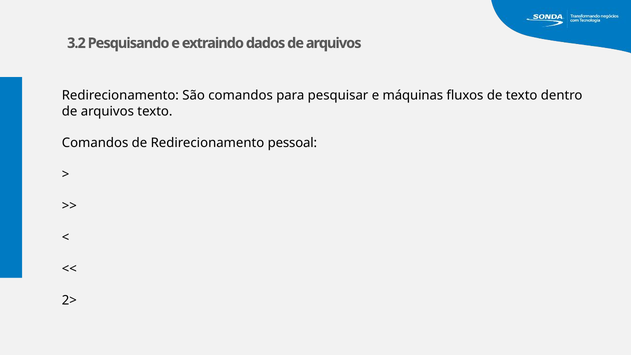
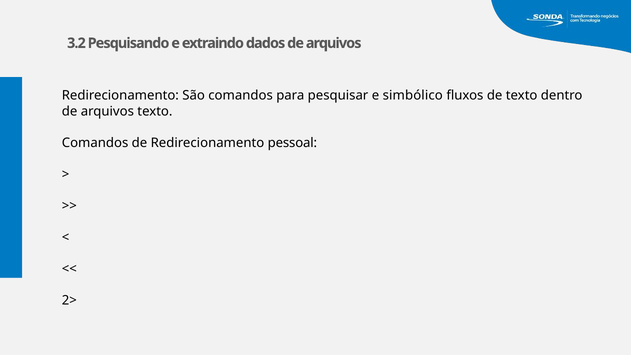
máquinas: máquinas -> simbólico
